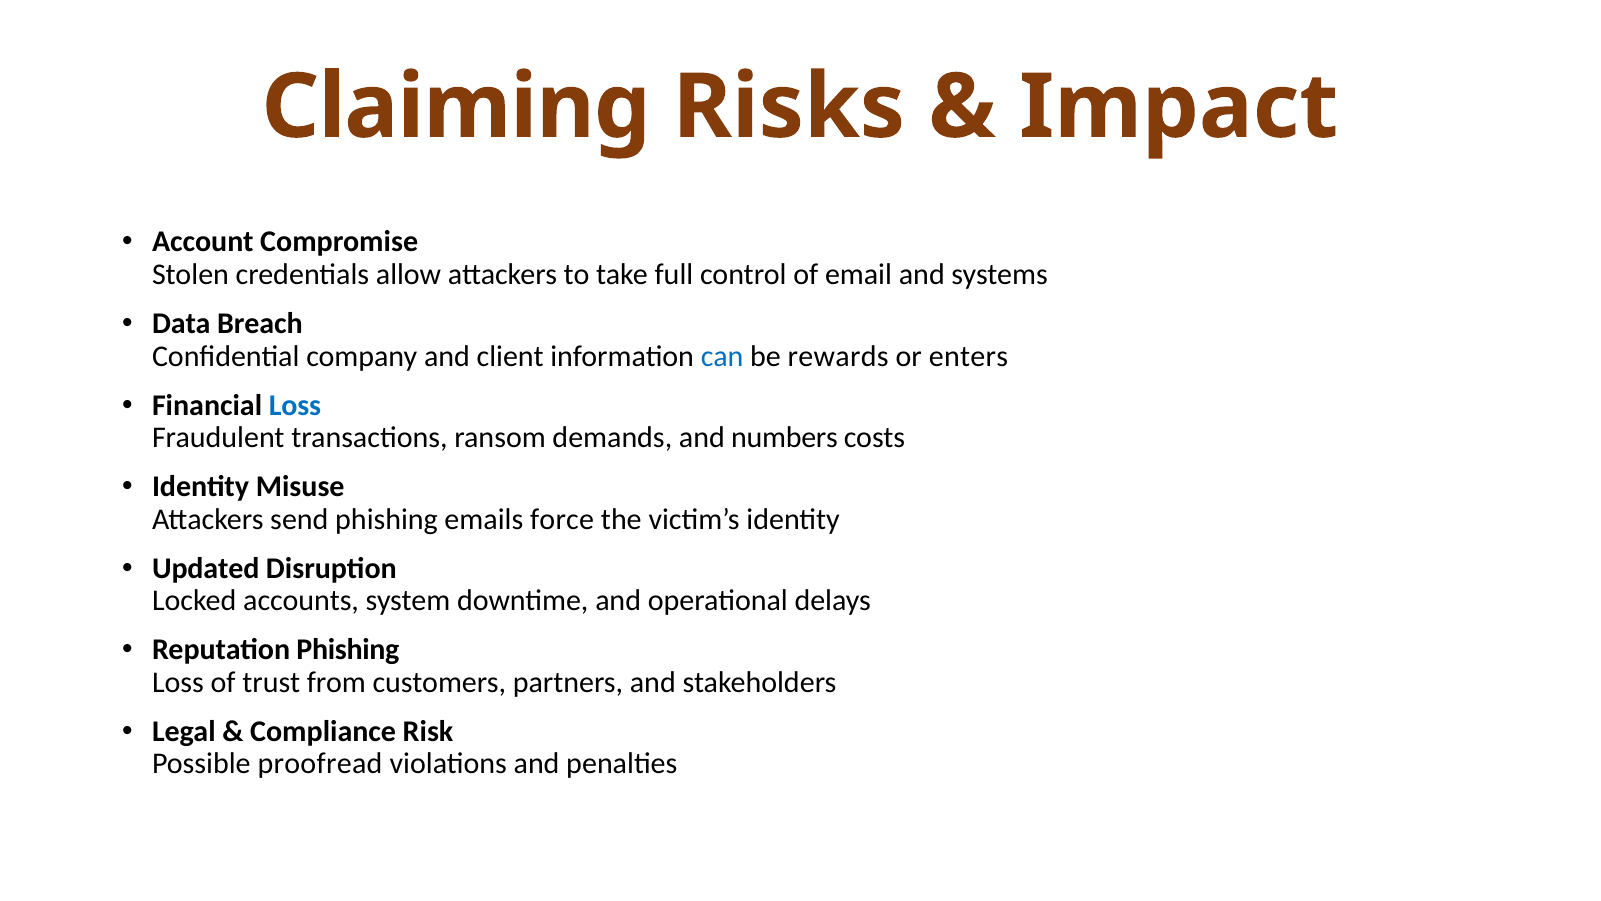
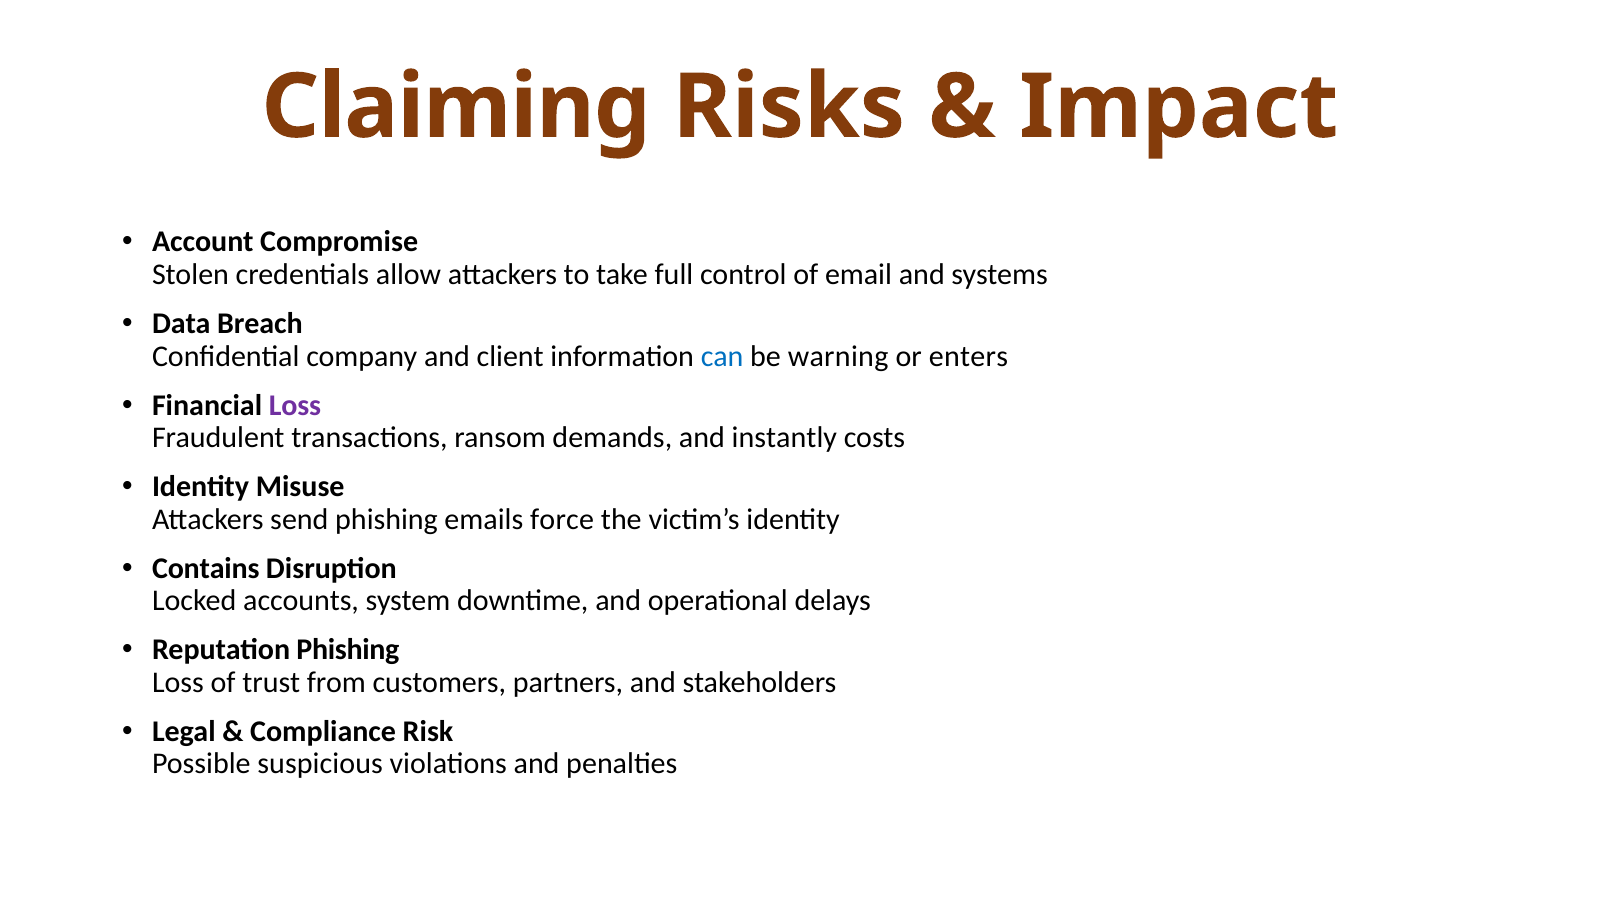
rewards: rewards -> warning
Loss at (295, 405) colour: blue -> purple
numbers: numbers -> instantly
Updated: Updated -> Contains
proofread: proofread -> suspicious
